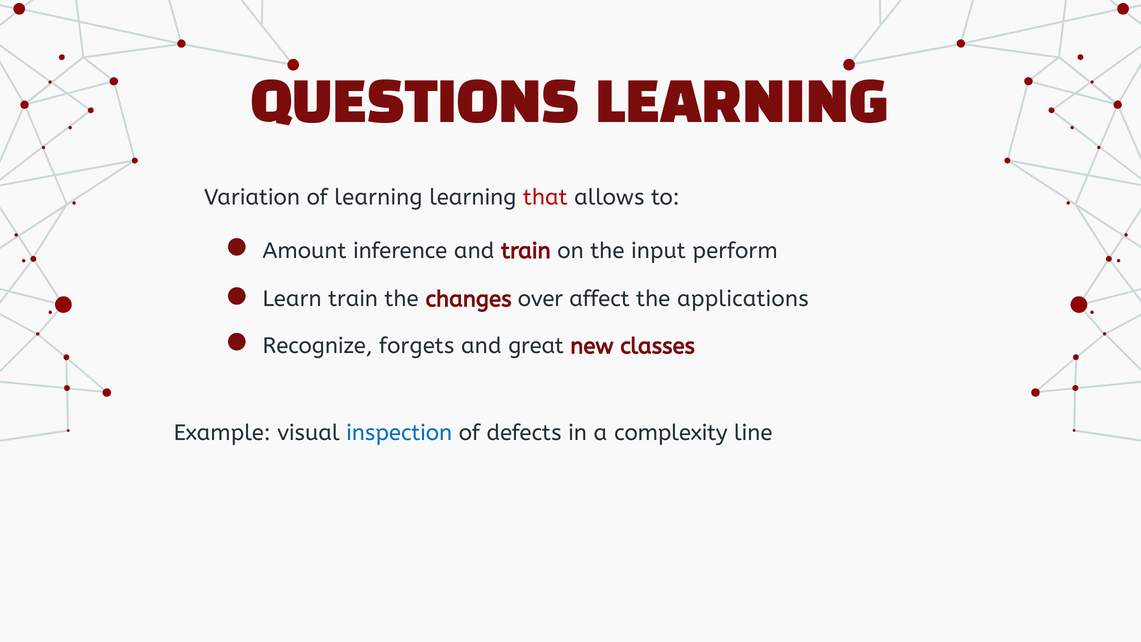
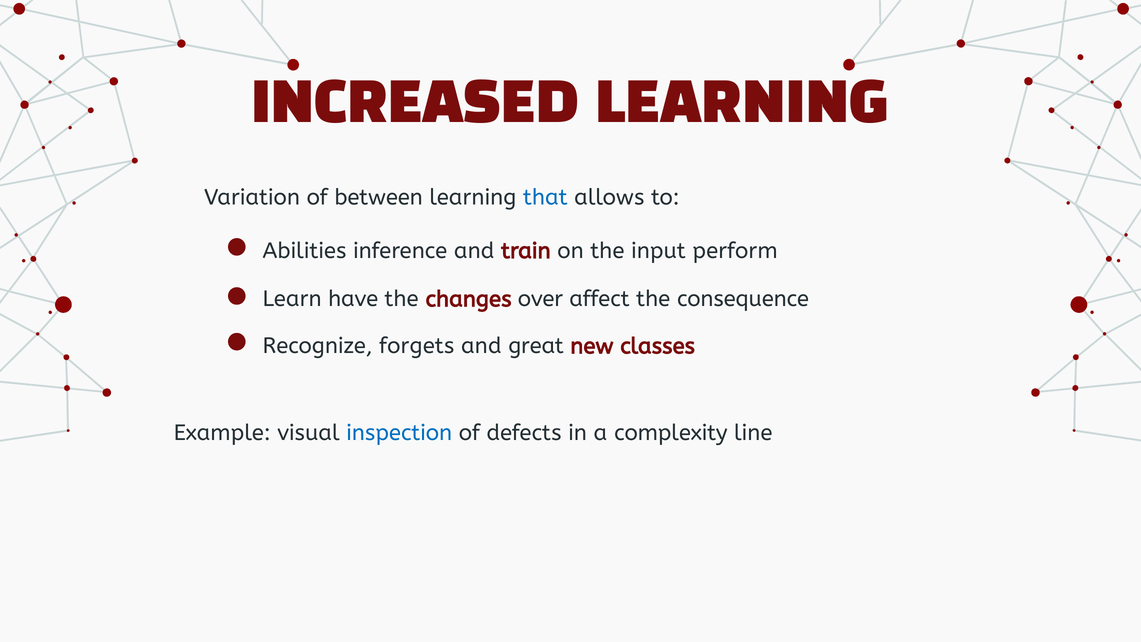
QUESTIONS: QUESTIONS -> INCREASED
of learning: learning -> between
that colour: red -> blue
Amount: Amount -> Abilities
Learn train: train -> have
applications: applications -> consequence
